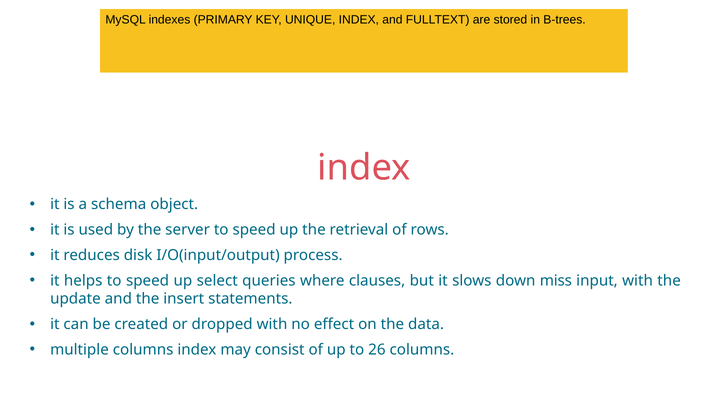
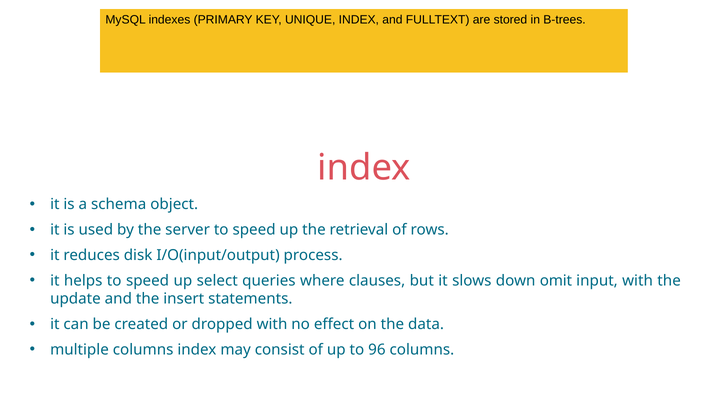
miss: miss -> omit
26: 26 -> 96
